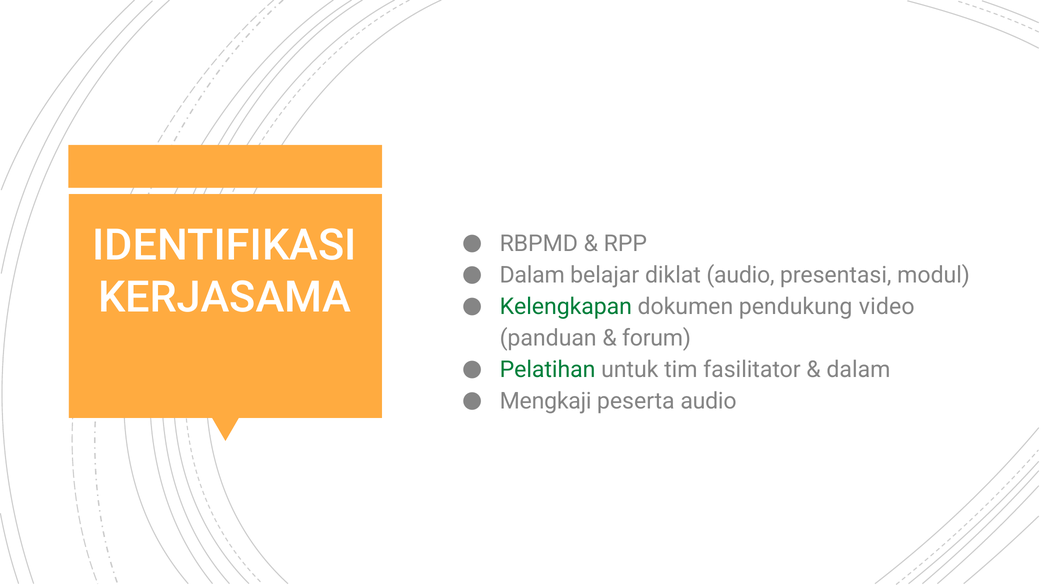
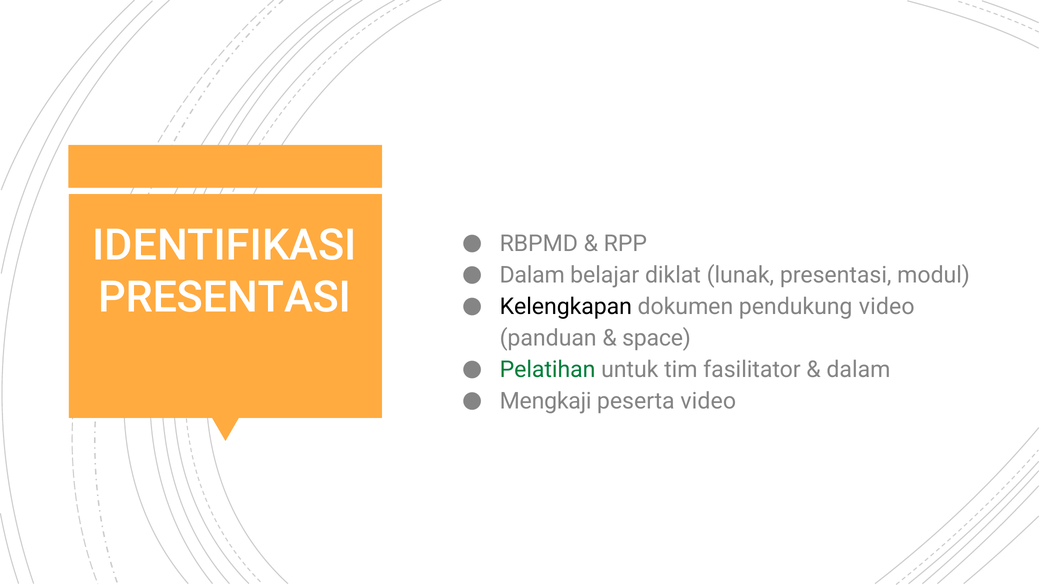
diklat audio: audio -> lunak
KERJASAMA at (225, 298): KERJASAMA -> PRESENTASI
Kelengkapan colour: green -> black
forum: forum -> space
peserta audio: audio -> video
